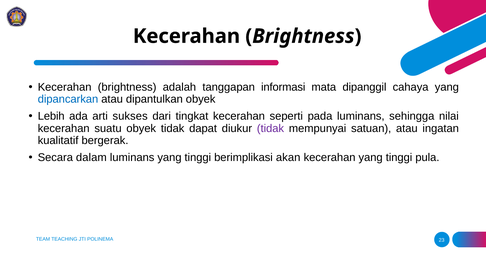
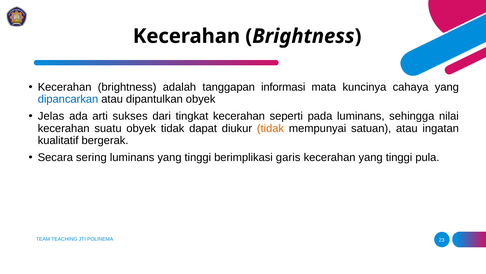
dipanggil: dipanggil -> kuncinya
Lebih: Lebih -> Jelas
tidak at (270, 128) colour: purple -> orange
dalam: dalam -> sering
akan: akan -> garis
